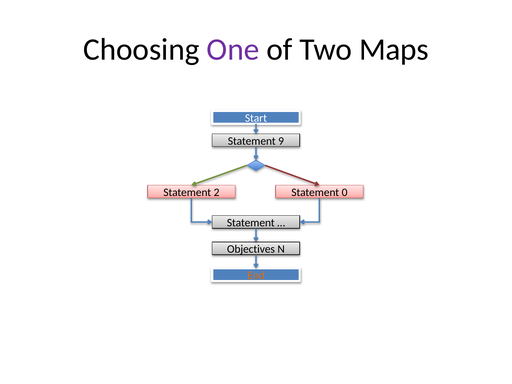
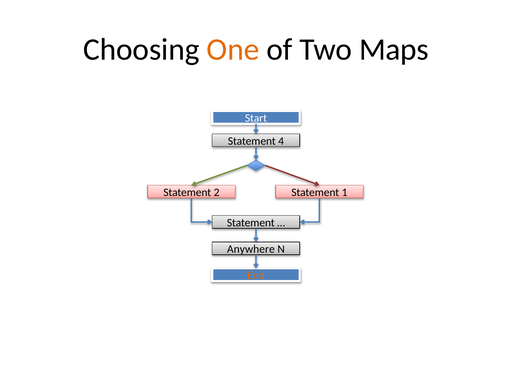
One colour: purple -> orange
9: 9 -> 4
0: 0 -> 1
Objectives: Objectives -> Anywhere
